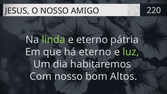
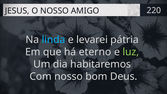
linda colour: light green -> light blue
e eterno: eterno -> levarei
Altos: Altos -> Deus
